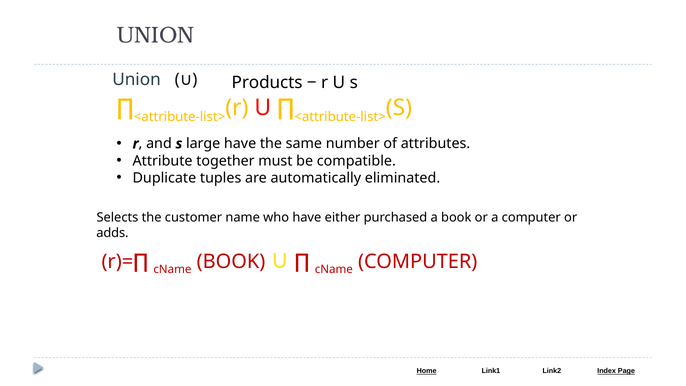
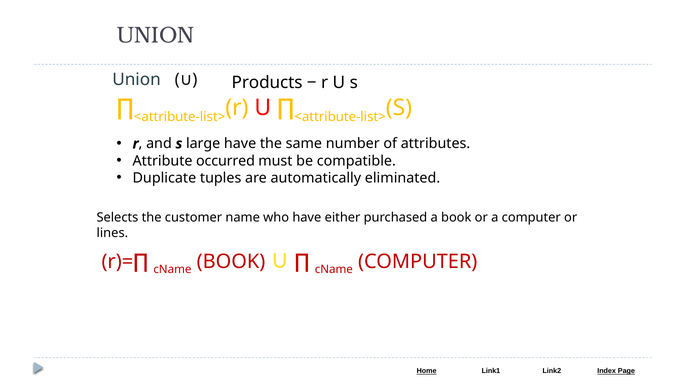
together: together -> occurred
adds: adds -> lines
